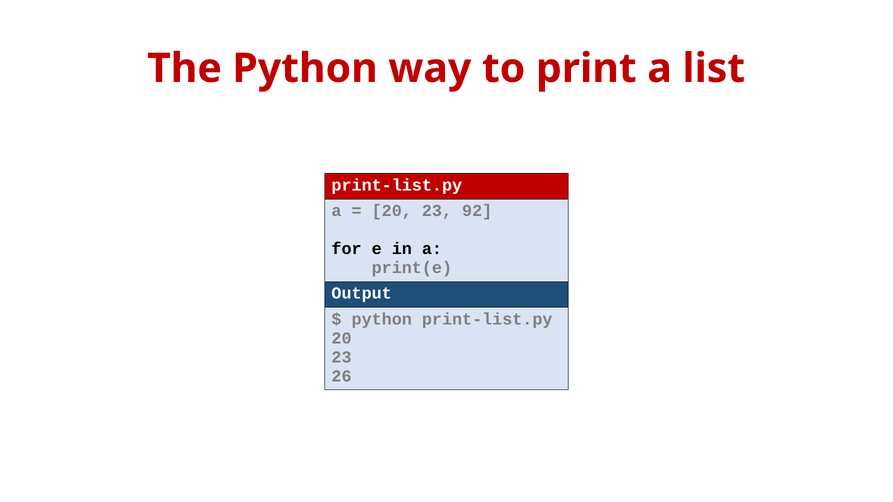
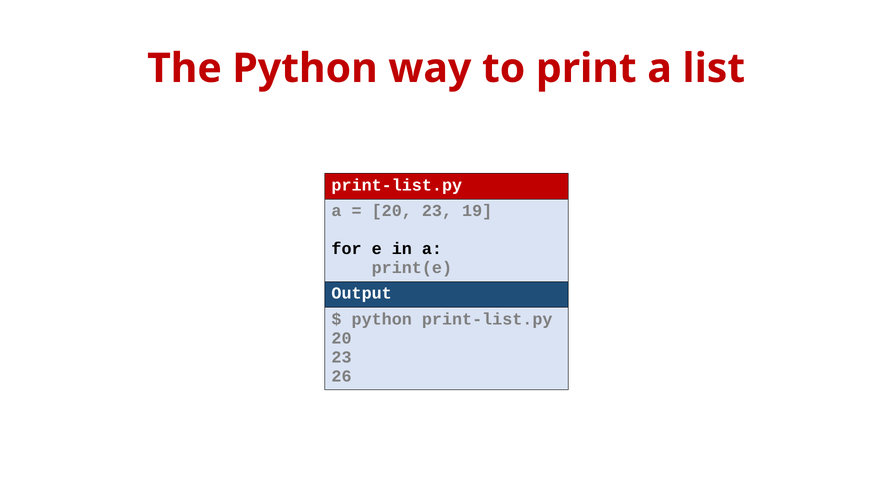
92: 92 -> 19
